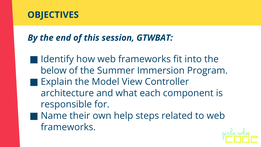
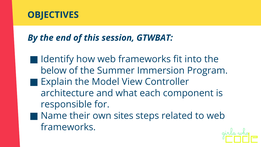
help: help -> sites
